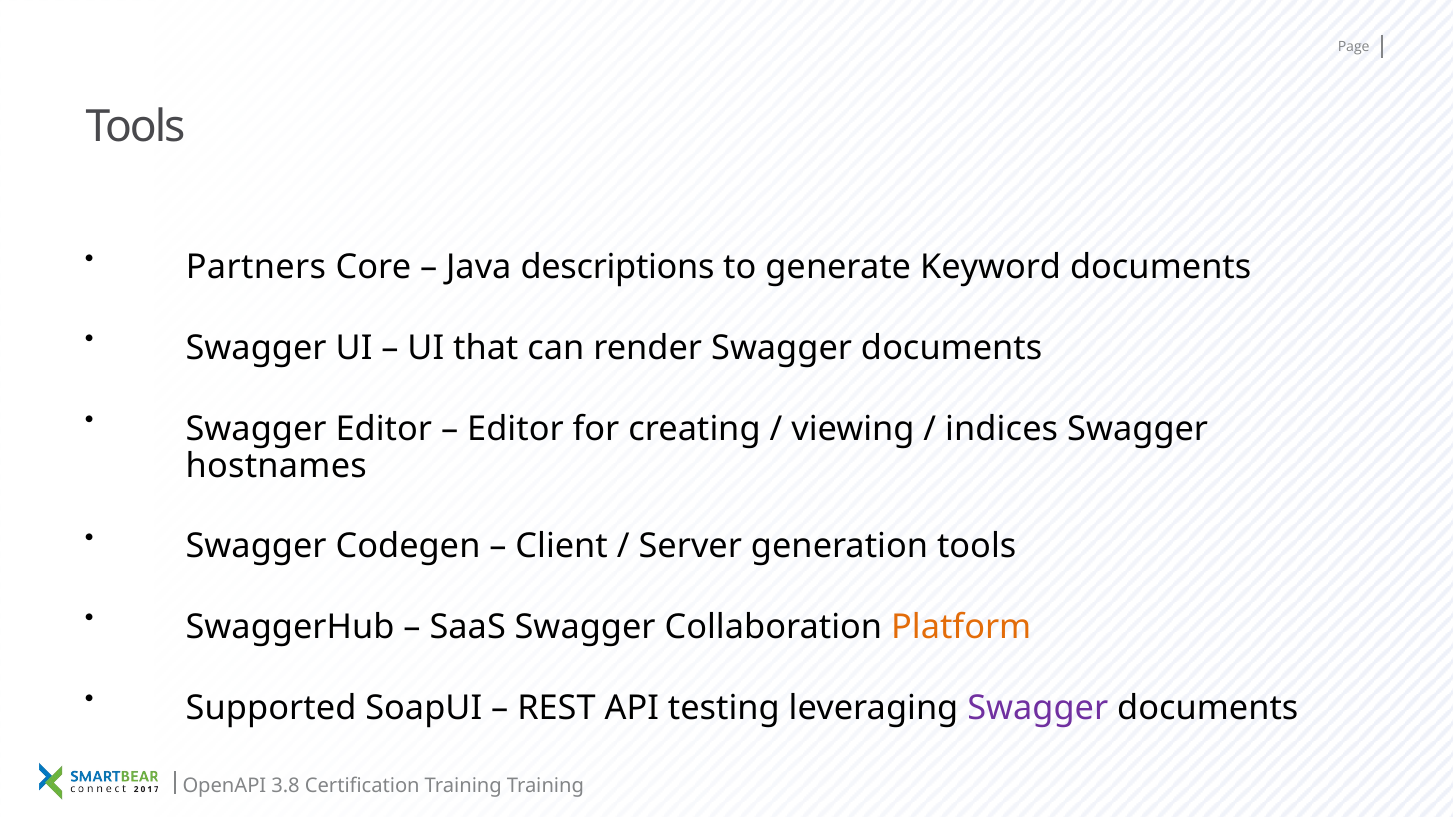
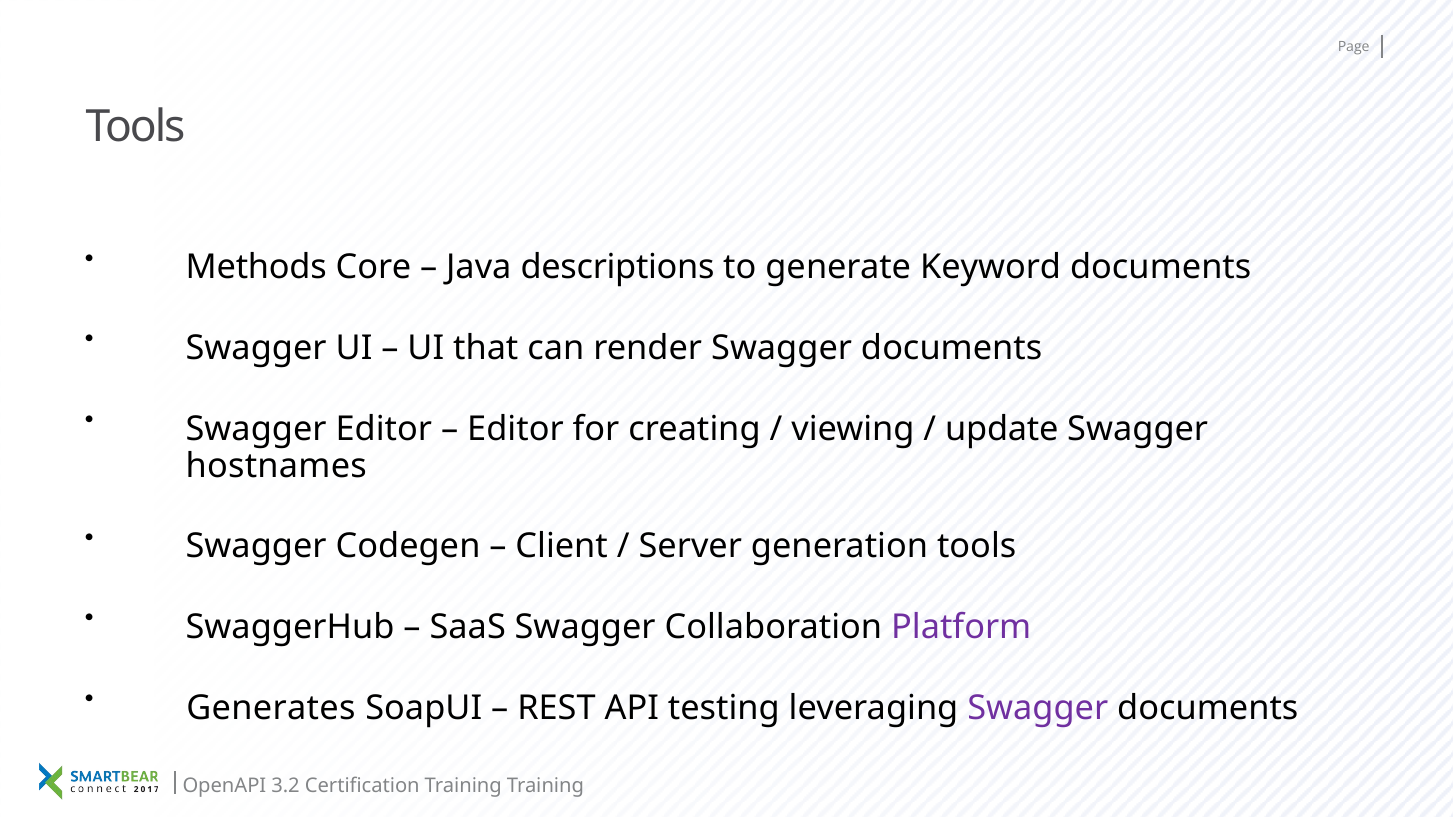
Partners: Partners -> Methods
indices: indices -> update
Platform colour: orange -> purple
Supported: Supported -> Generates
3.8: 3.8 -> 3.2
